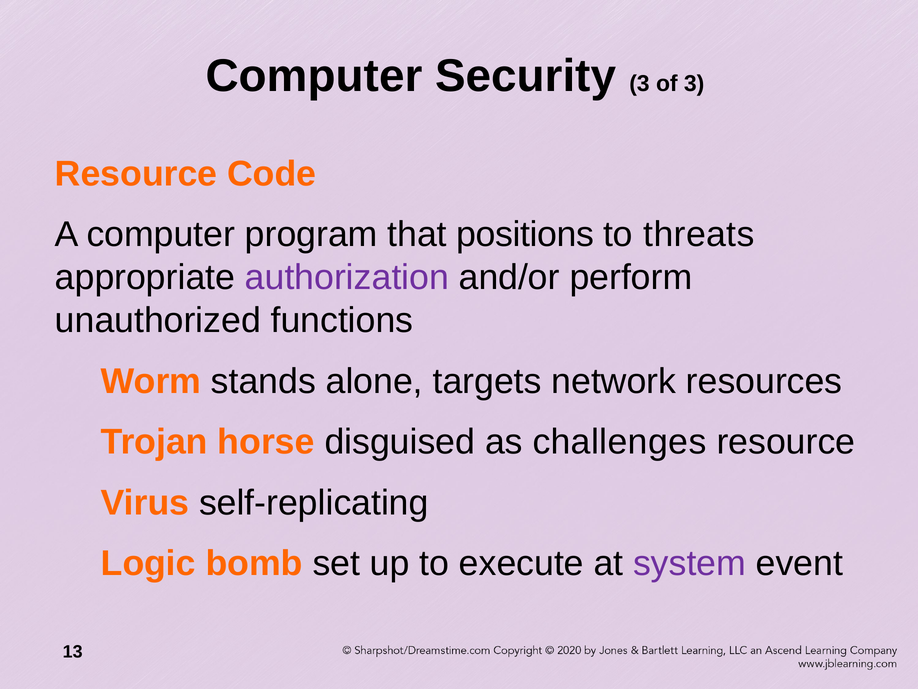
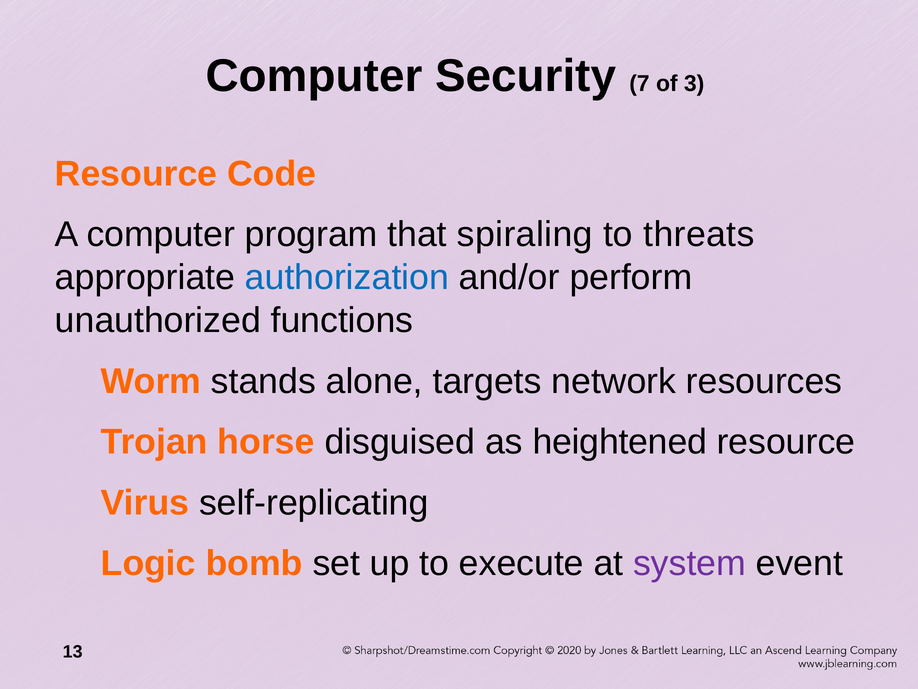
Security 3: 3 -> 7
positions: positions -> spiraling
authorization colour: purple -> blue
challenges: challenges -> heightened
